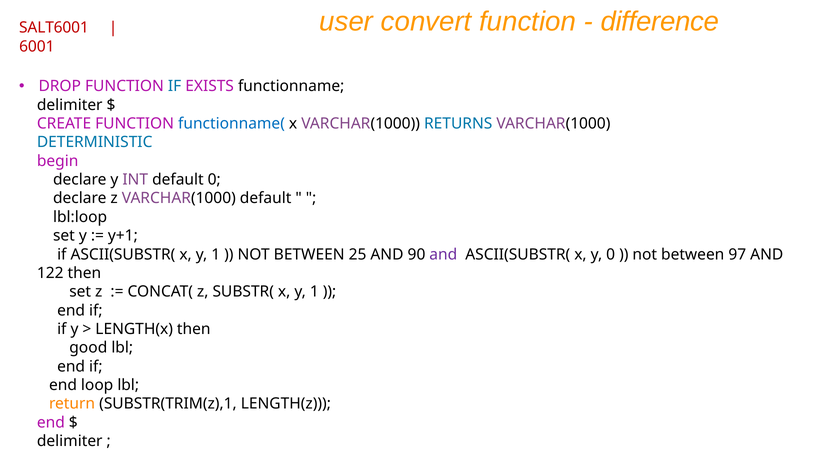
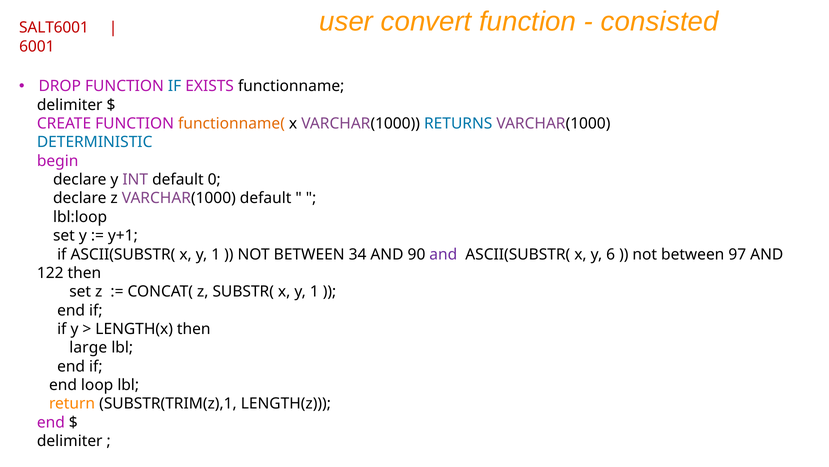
difference: difference -> consisted
functionname( colour: blue -> orange
25: 25 -> 34
y 0: 0 -> 6
good: good -> large
